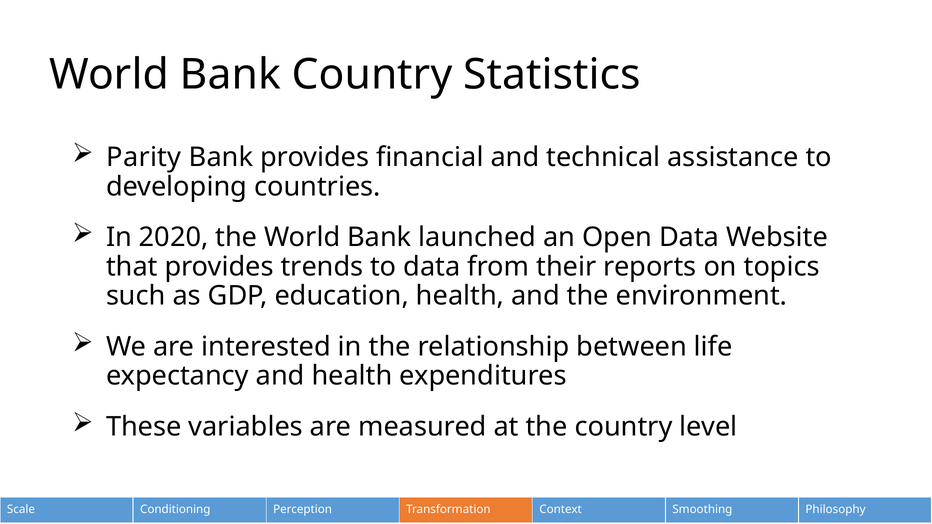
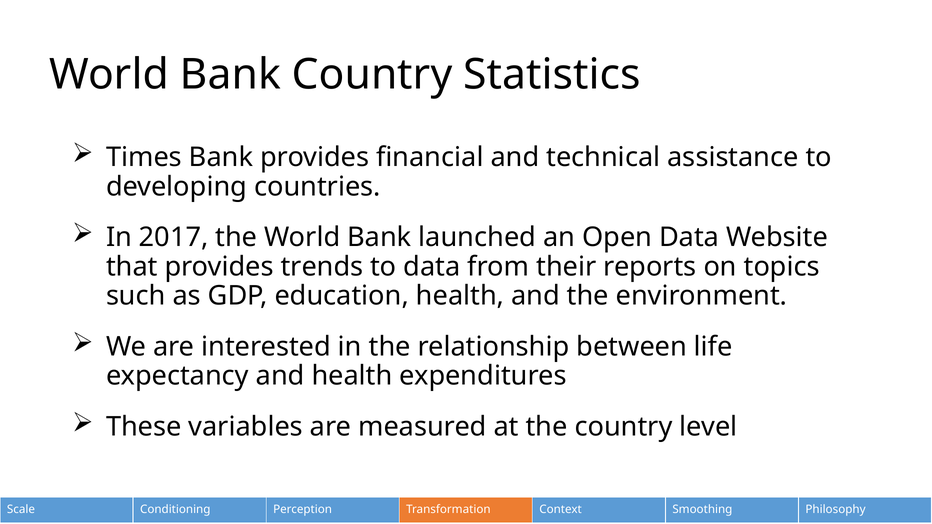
Parity: Parity -> Times
2020: 2020 -> 2017
